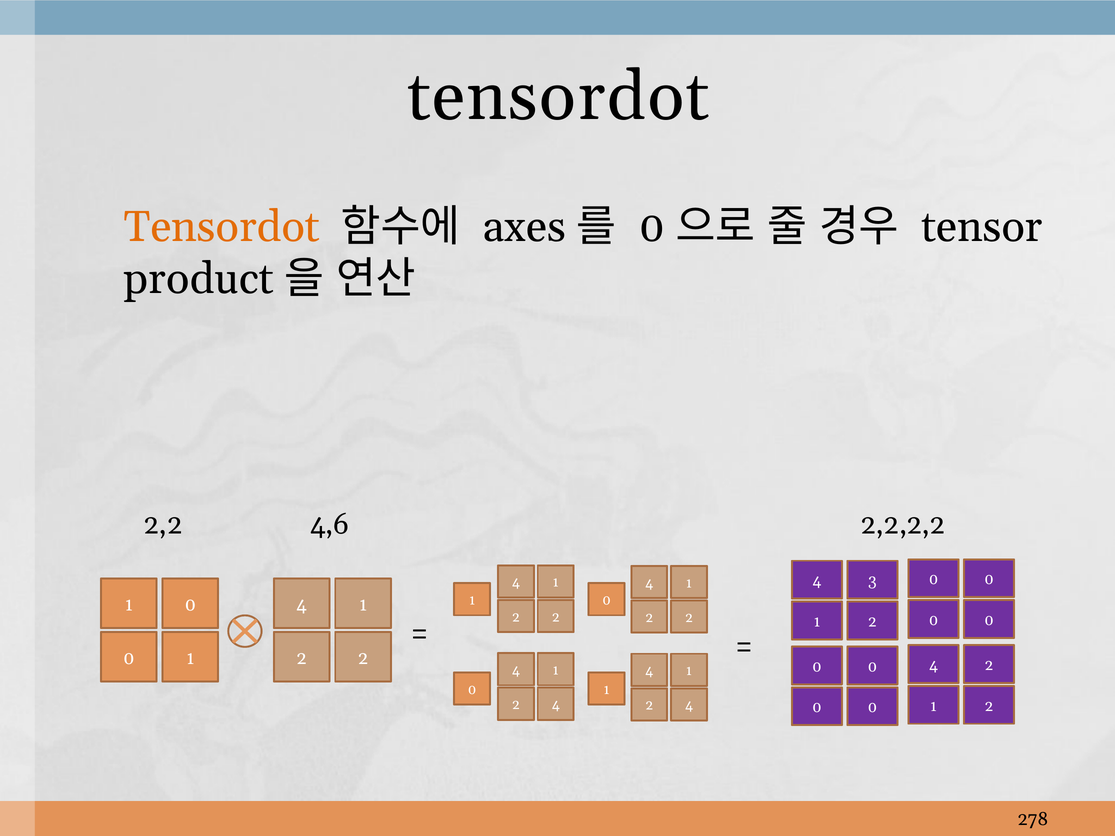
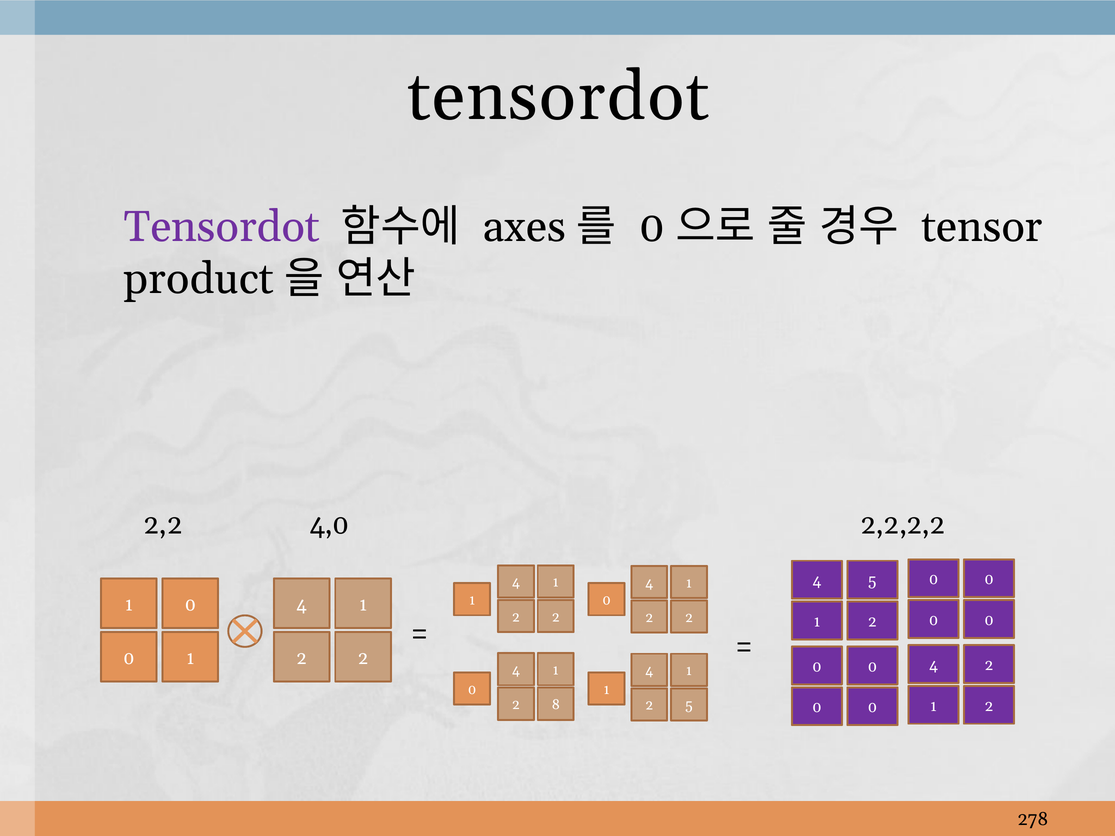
Tensordot at (222, 227) colour: orange -> purple
4,6: 4,6 -> 4,0
4 3: 3 -> 5
4 at (556, 705): 4 -> 8
4 at (689, 706): 4 -> 5
